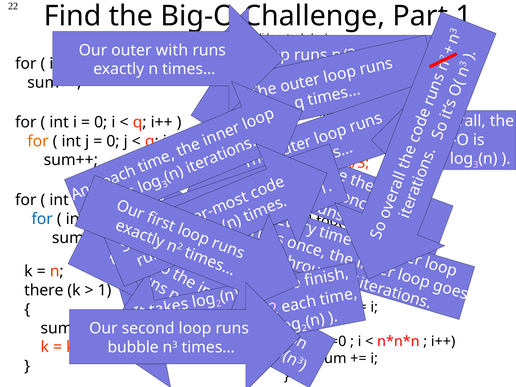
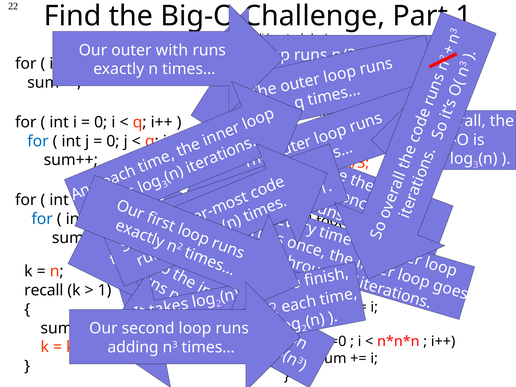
for at (38, 141) colour: orange -> blue
there: there -> recall
bubble: bubble -> adding
